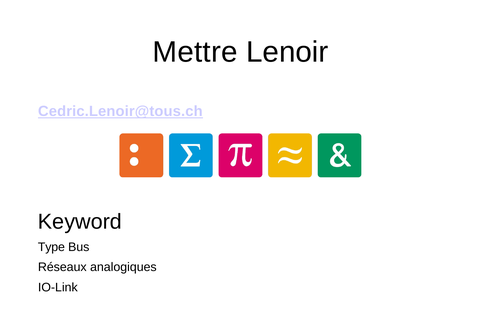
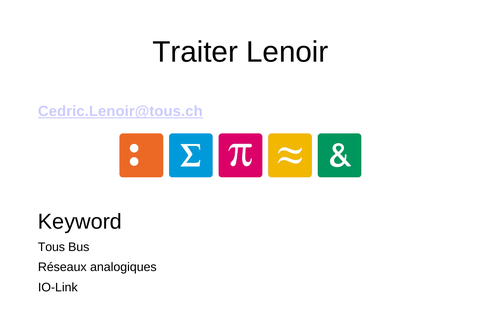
Mettre: Mettre -> Traiter
Type: Type -> Tous
